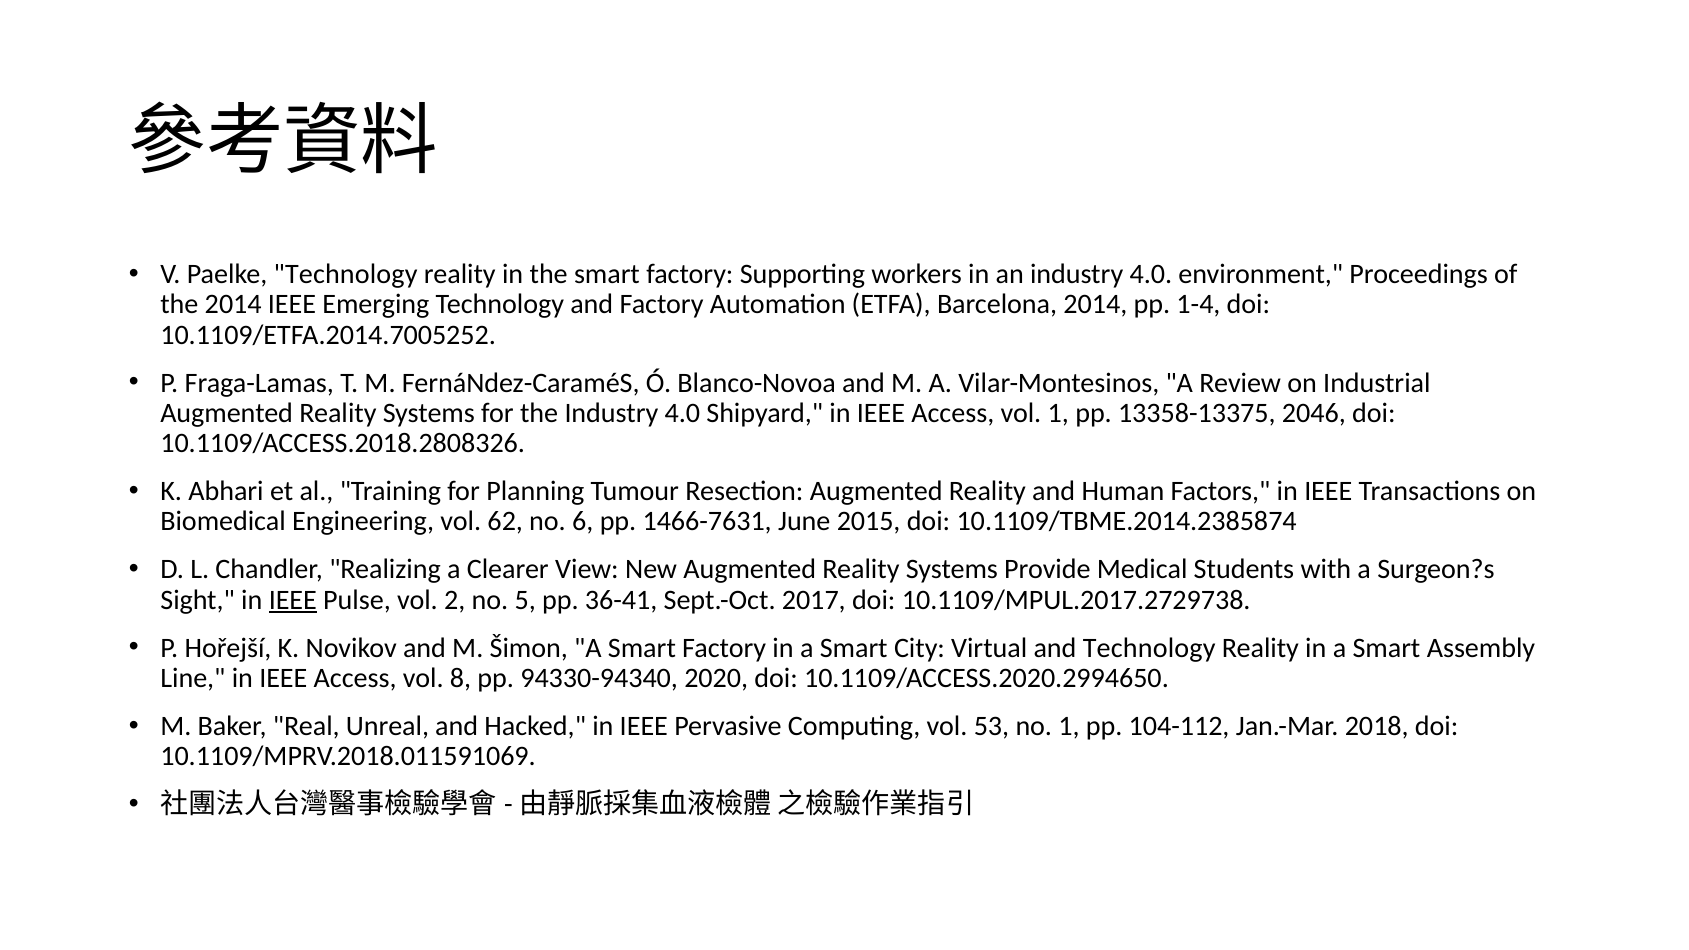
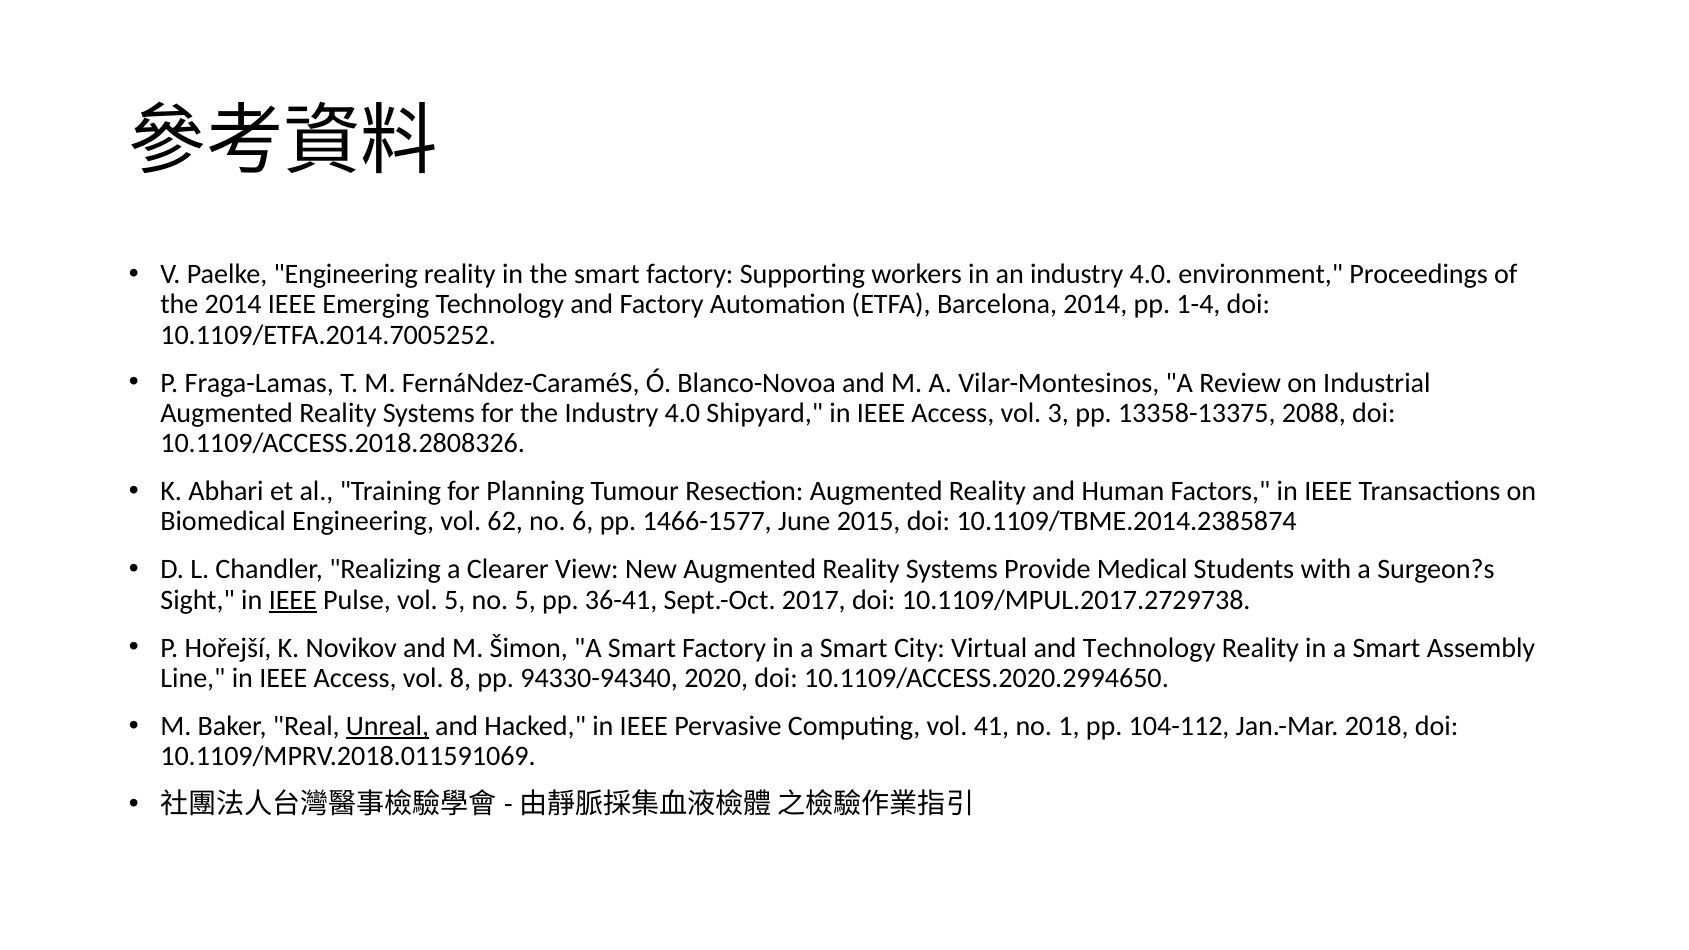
Paelke Technology: Technology -> Engineering
vol 1: 1 -> 3
2046: 2046 -> 2088
1466-7631: 1466-7631 -> 1466-1577
vol 2: 2 -> 5
Unreal underline: none -> present
53: 53 -> 41
